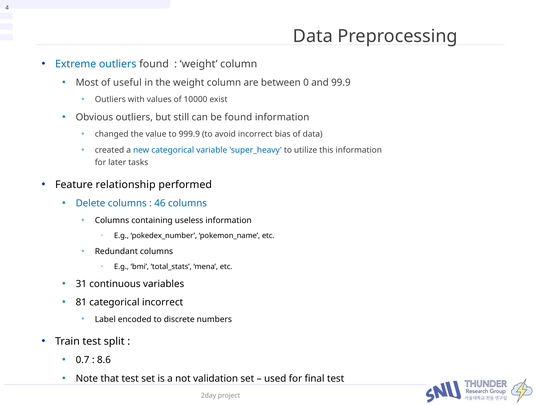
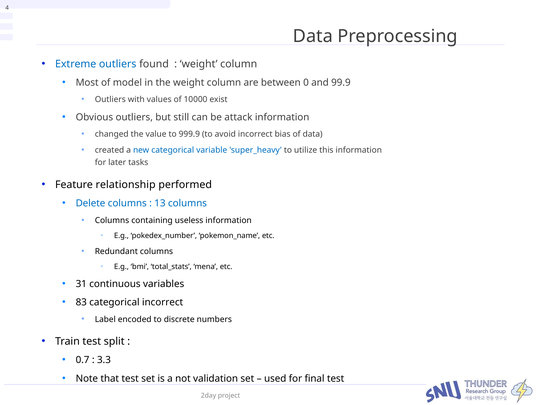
useful: useful -> model
be found: found -> attack
46: 46 -> 13
81: 81 -> 83
8.6: 8.6 -> 3.3
